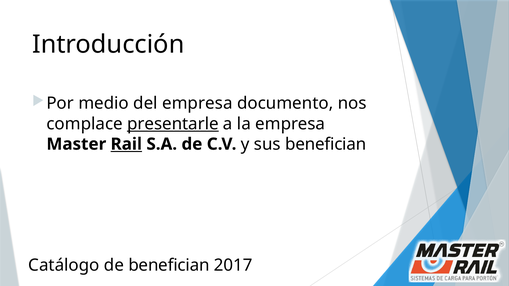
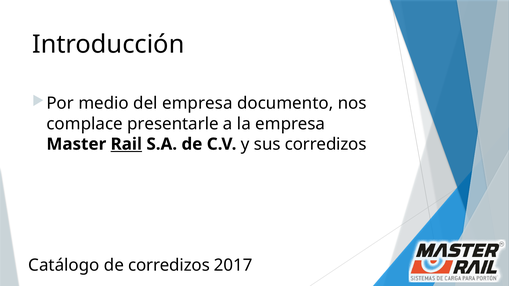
presentarle underline: present -> none
sus benefician: benefician -> corredizos
de benefician: benefician -> corredizos
